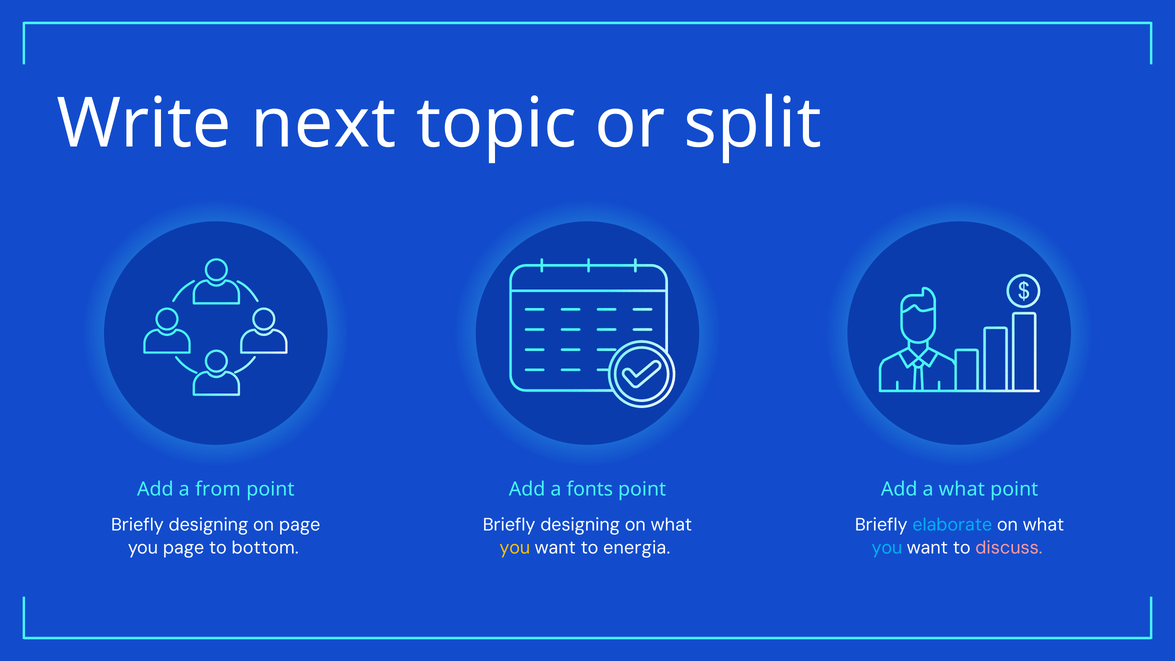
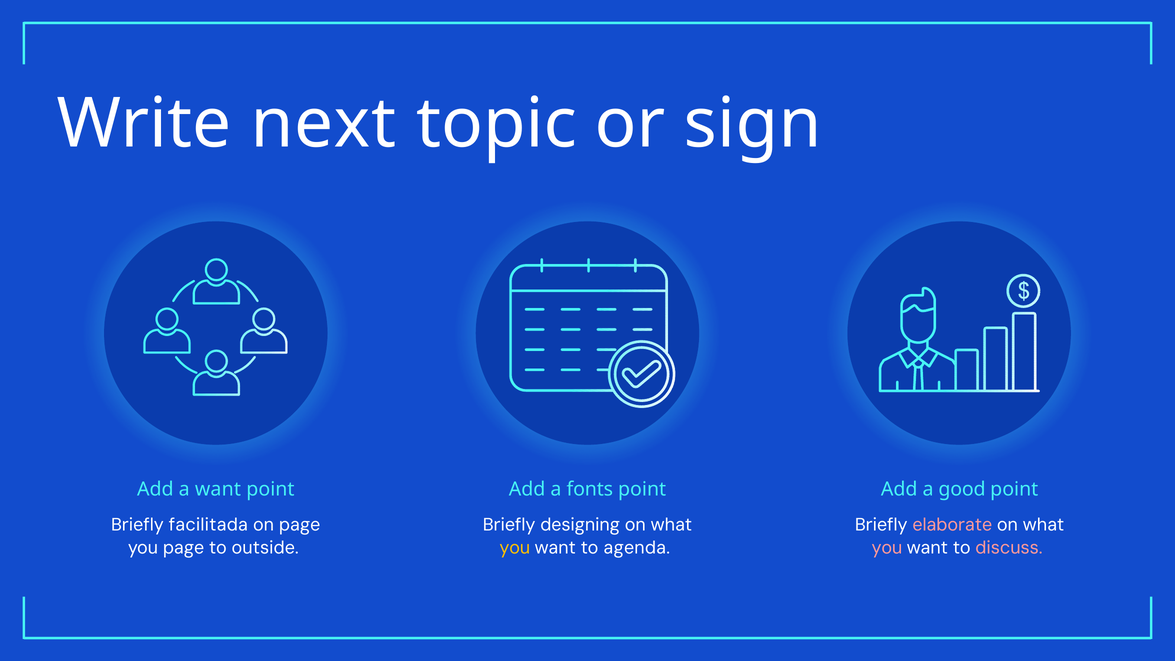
split: split -> sign
a from: from -> want
a what: what -> good
designing at (208, 525): designing -> facilitada
elaborate colour: light blue -> pink
bottom: bottom -> outside
energia: energia -> agenda
you at (887, 548) colour: light blue -> pink
